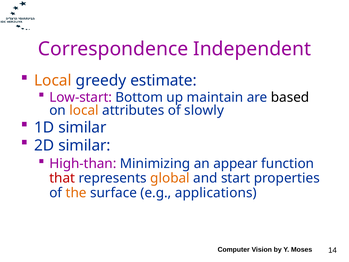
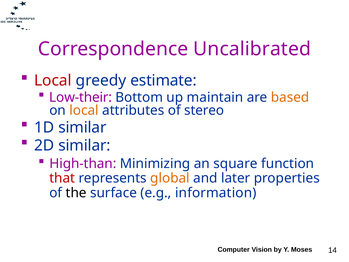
Independent: Independent -> Uncalibrated
Local at (53, 81) colour: orange -> red
Low-start: Low-start -> Low-their
based colour: black -> orange
slowly: slowly -> stereo
appear: appear -> square
start: start -> later
the colour: orange -> black
applications: applications -> information
